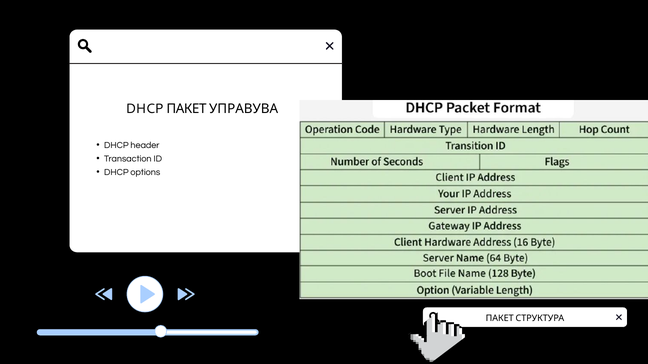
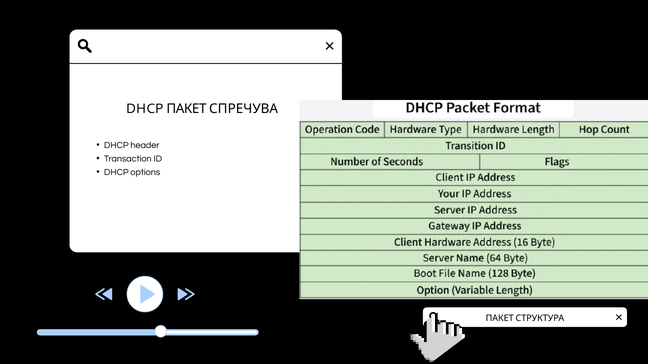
УПРАВУВА: УПРАВУВА -> СПРЕЧУВА
